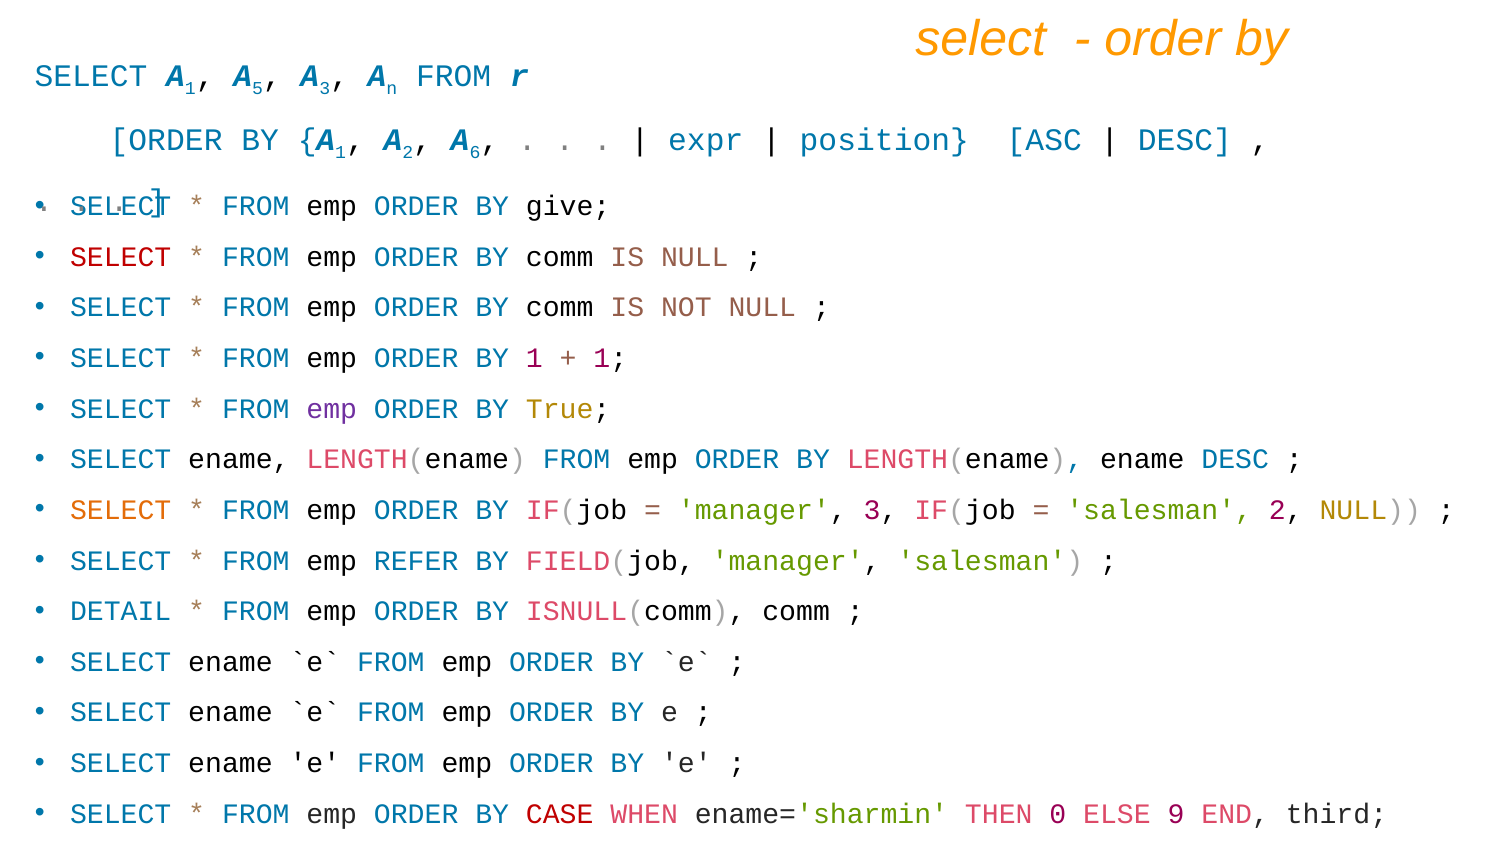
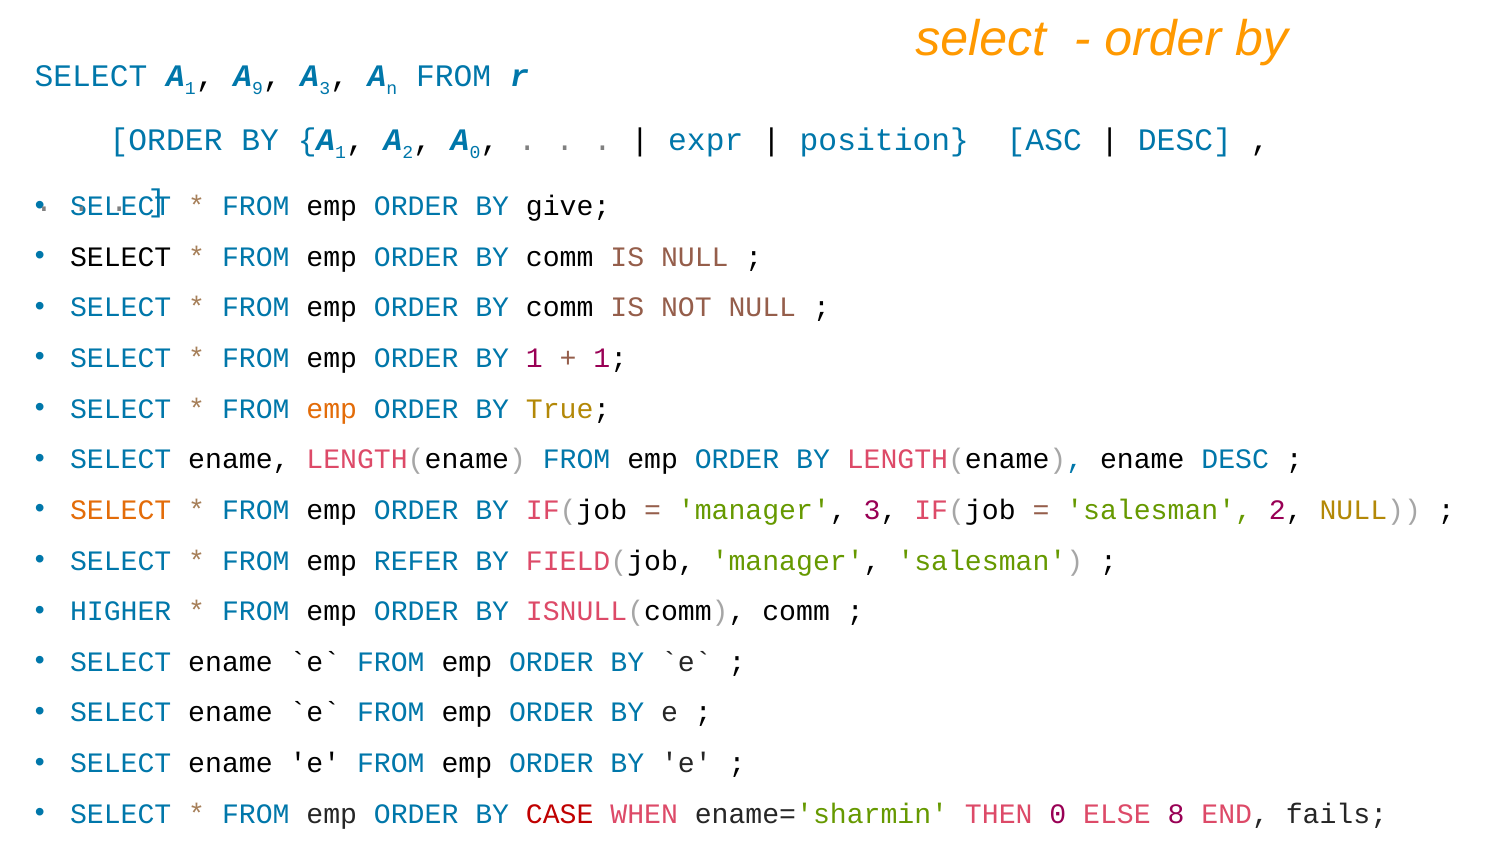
5: 5 -> 9
6 at (475, 152): 6 -> 0
SELECT at (121, 257) colour: red -> black
emp at (332, 409) colour: purple -> orange
DETAIL: DETAIL -> HIGHER
9: 9 -> 8
third: third -> fails
